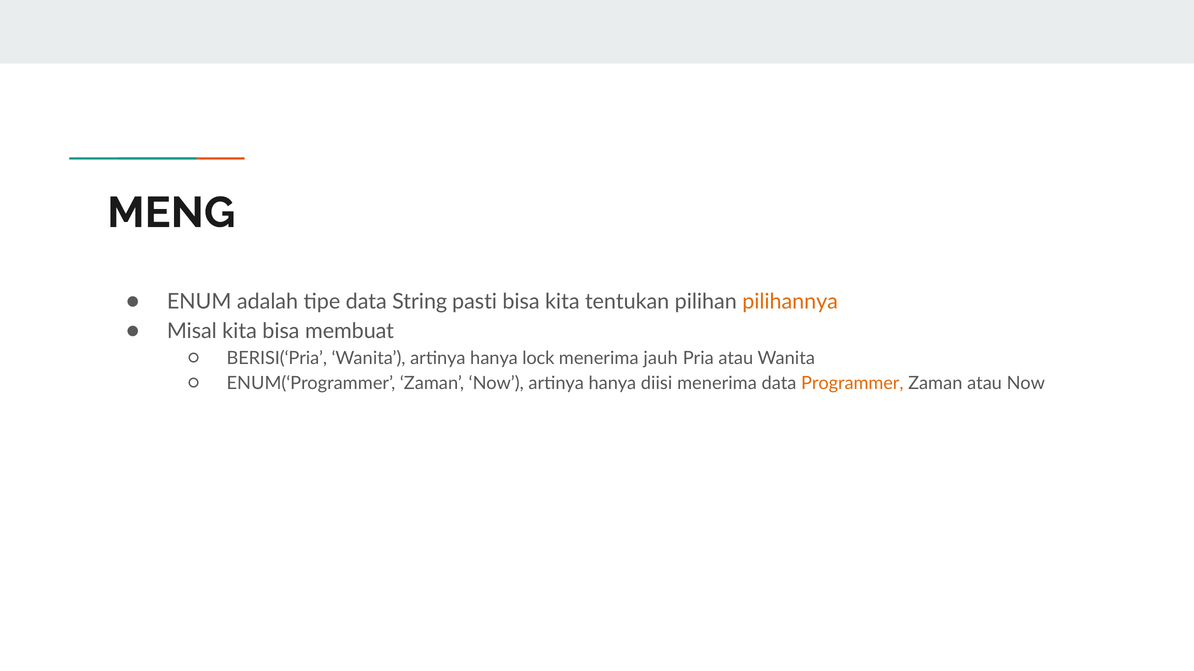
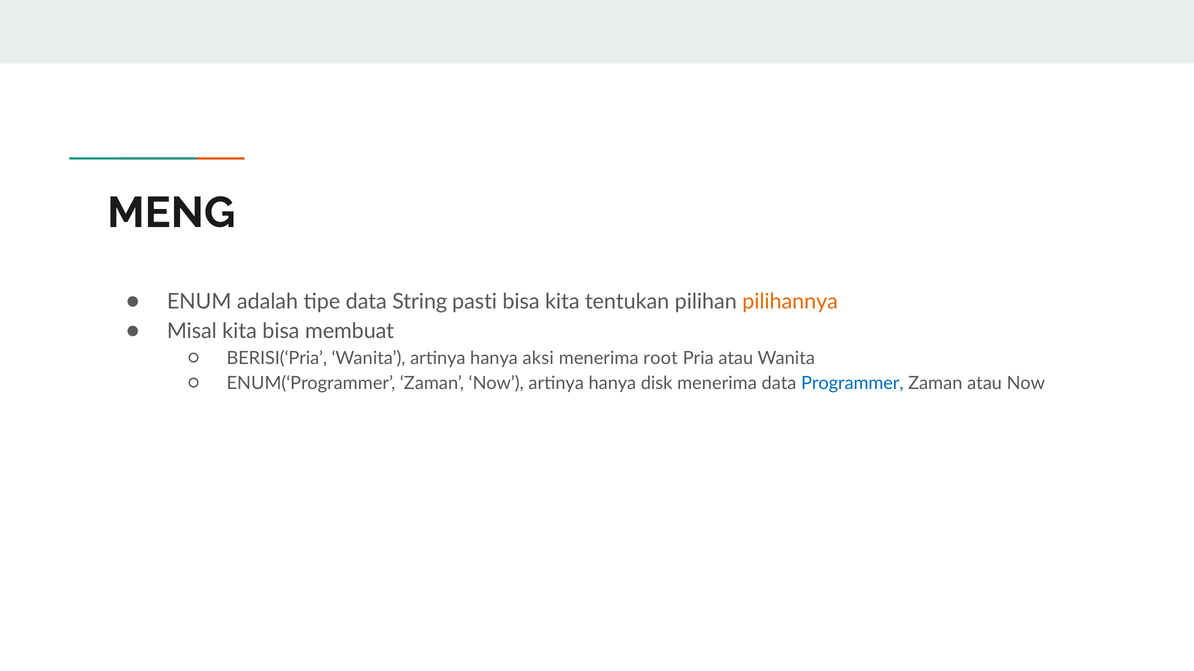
lock: lock -> aksi
jauh: jauh -> root
diisi: diisi -> disk
Programmer colour: orange -> blue
